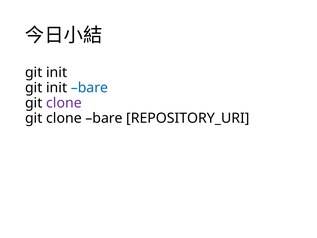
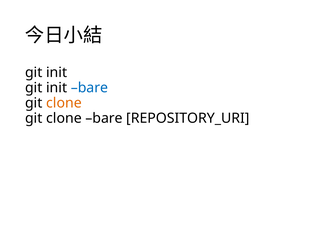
clone at (64, 103) colour: purple -> orange
